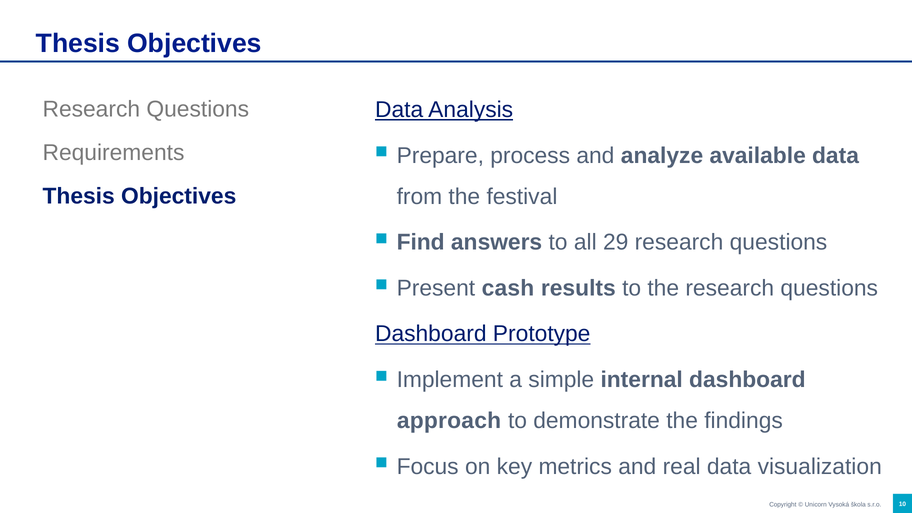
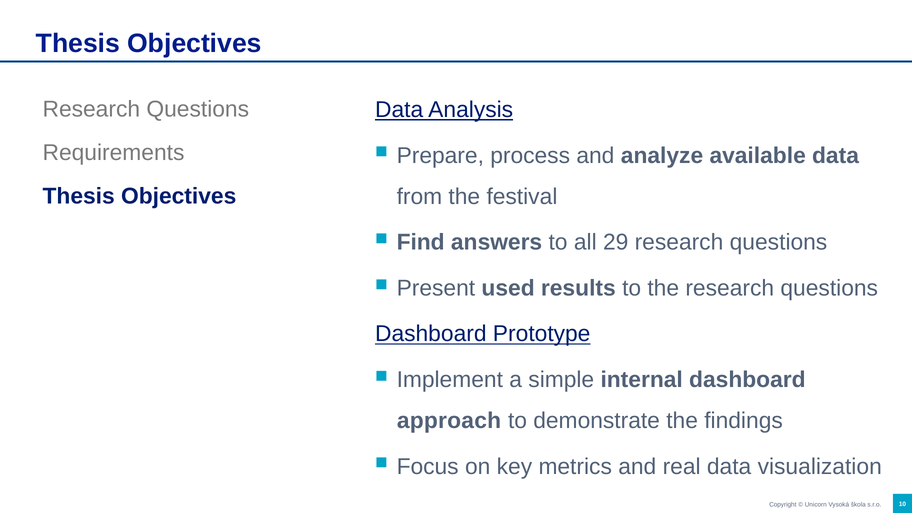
cash: cash -> used
